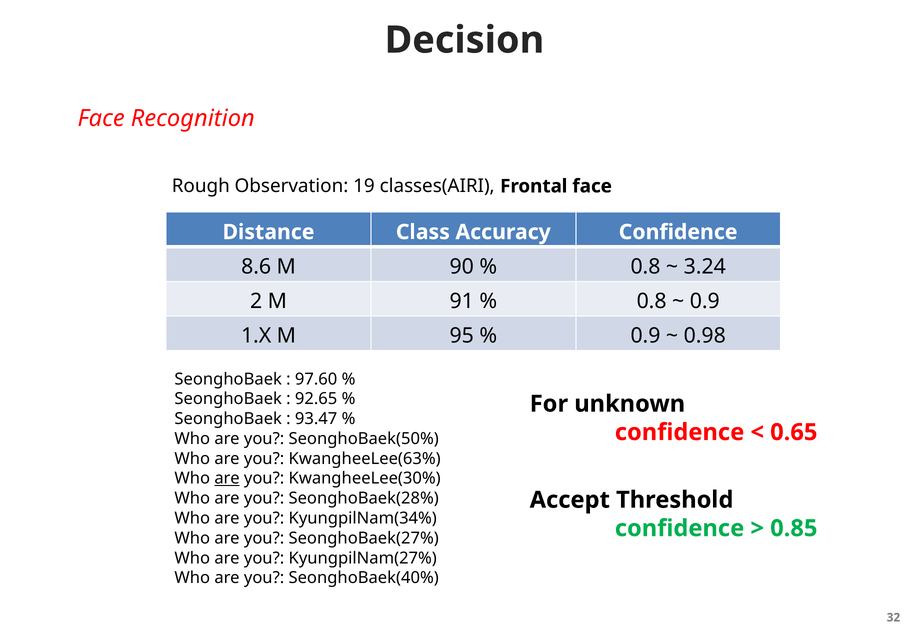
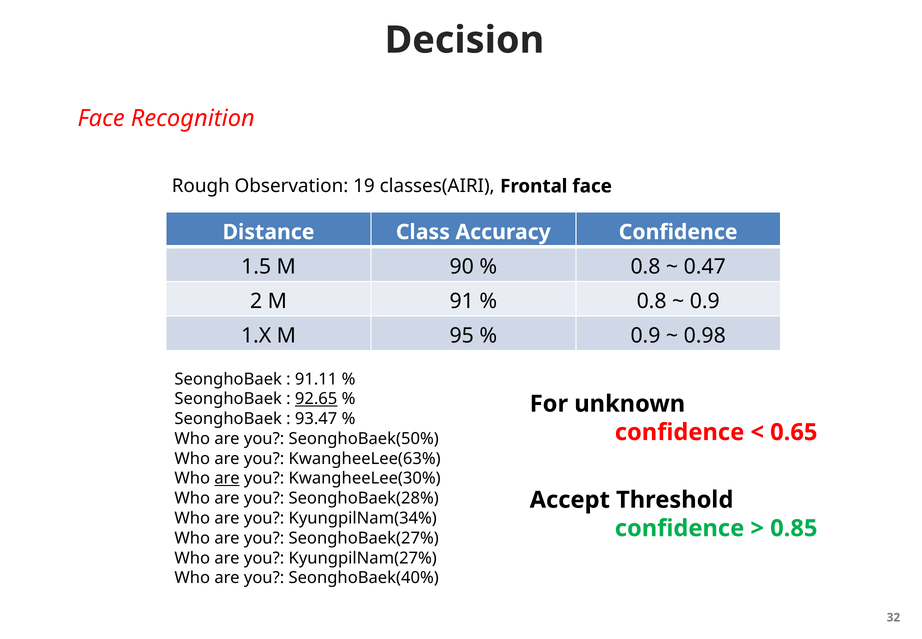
8.6: 8.6 -> 1.5
3.24: 3.24 -> 0.47
97.60: 97.60 -> 91.11
92.65 underline: none -> present
